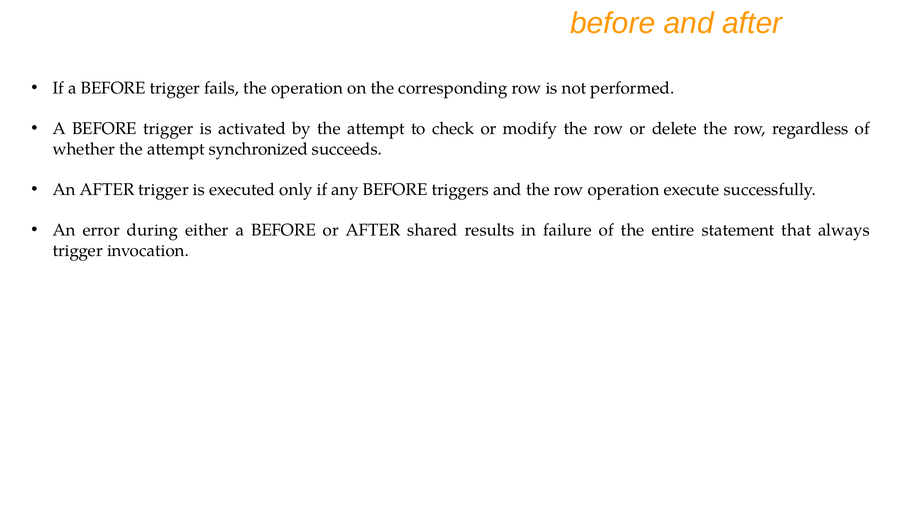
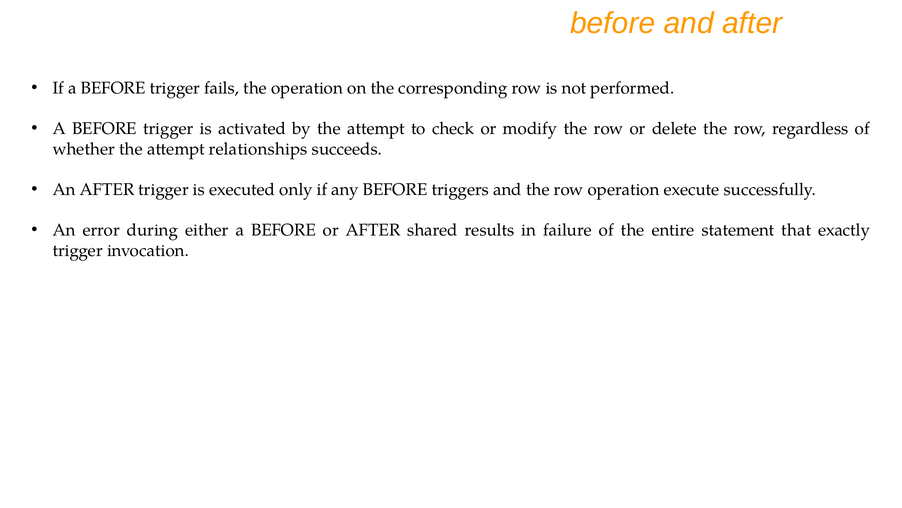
synchronized: synchronized -> relationships
always: always -> exactly
